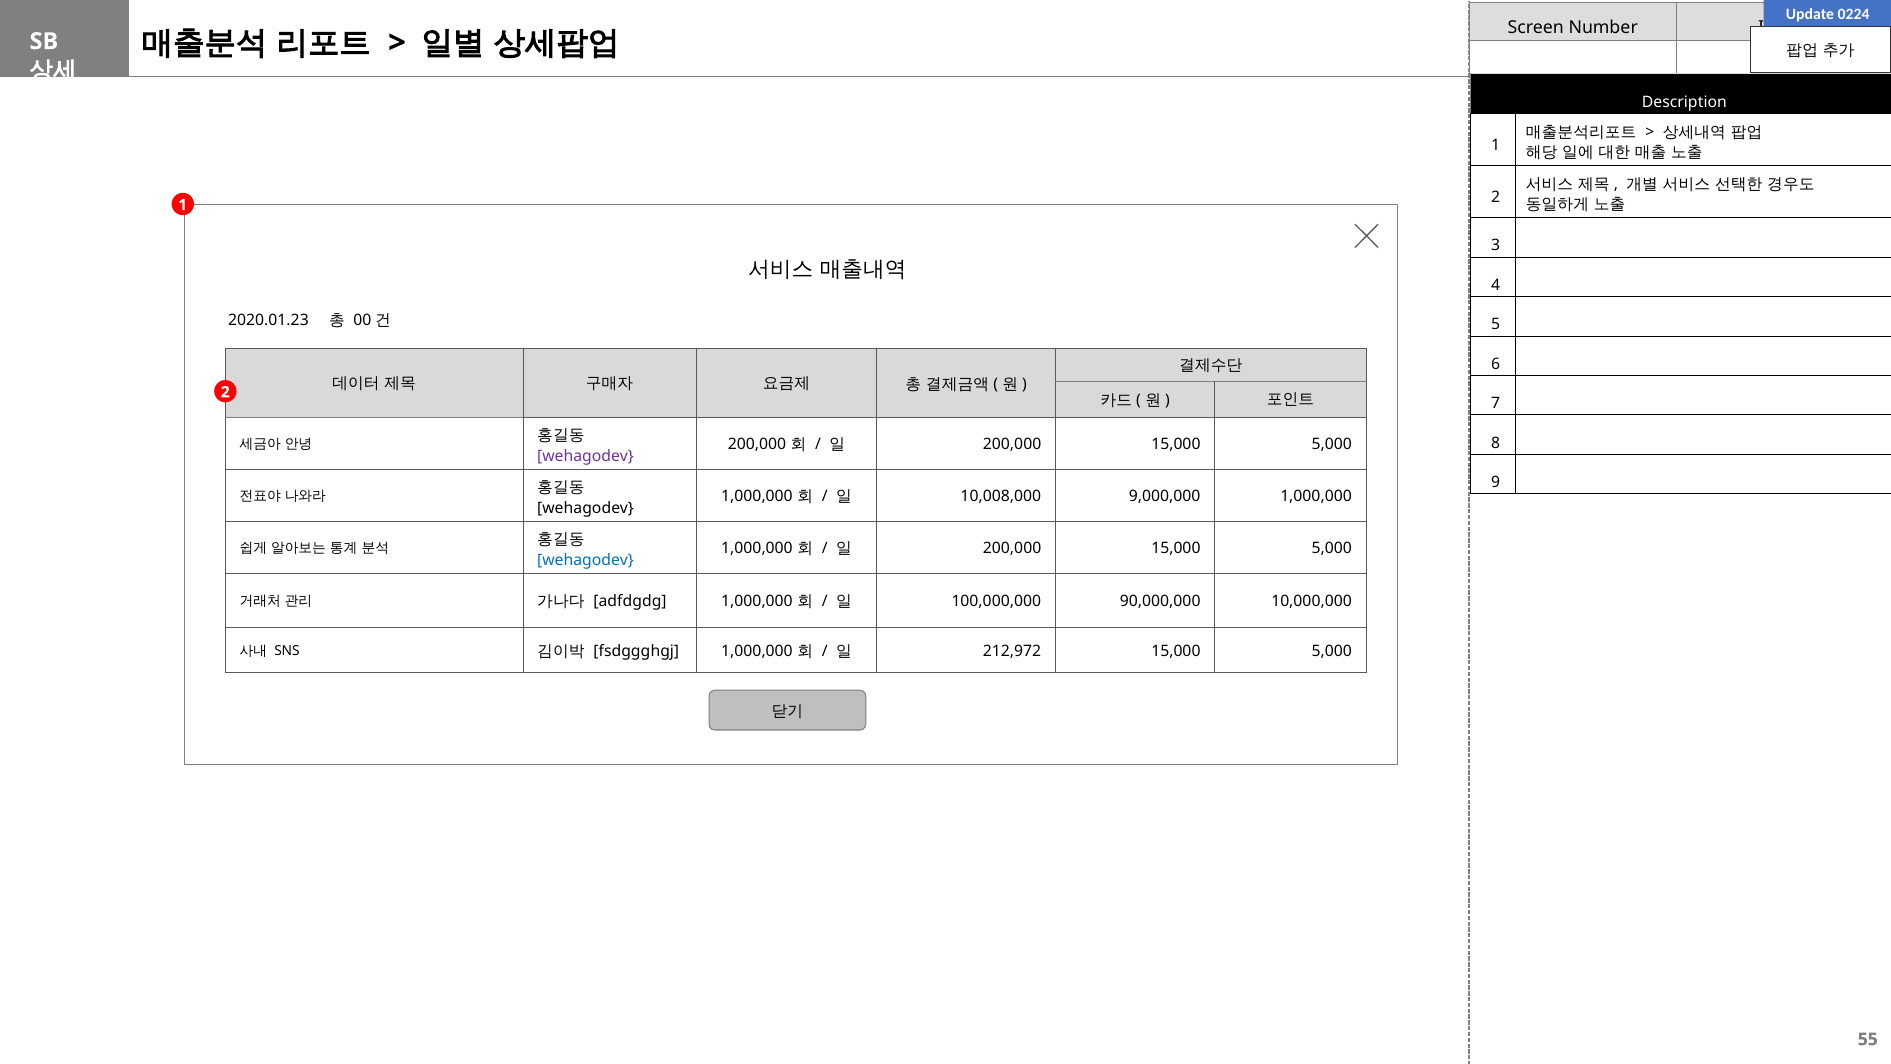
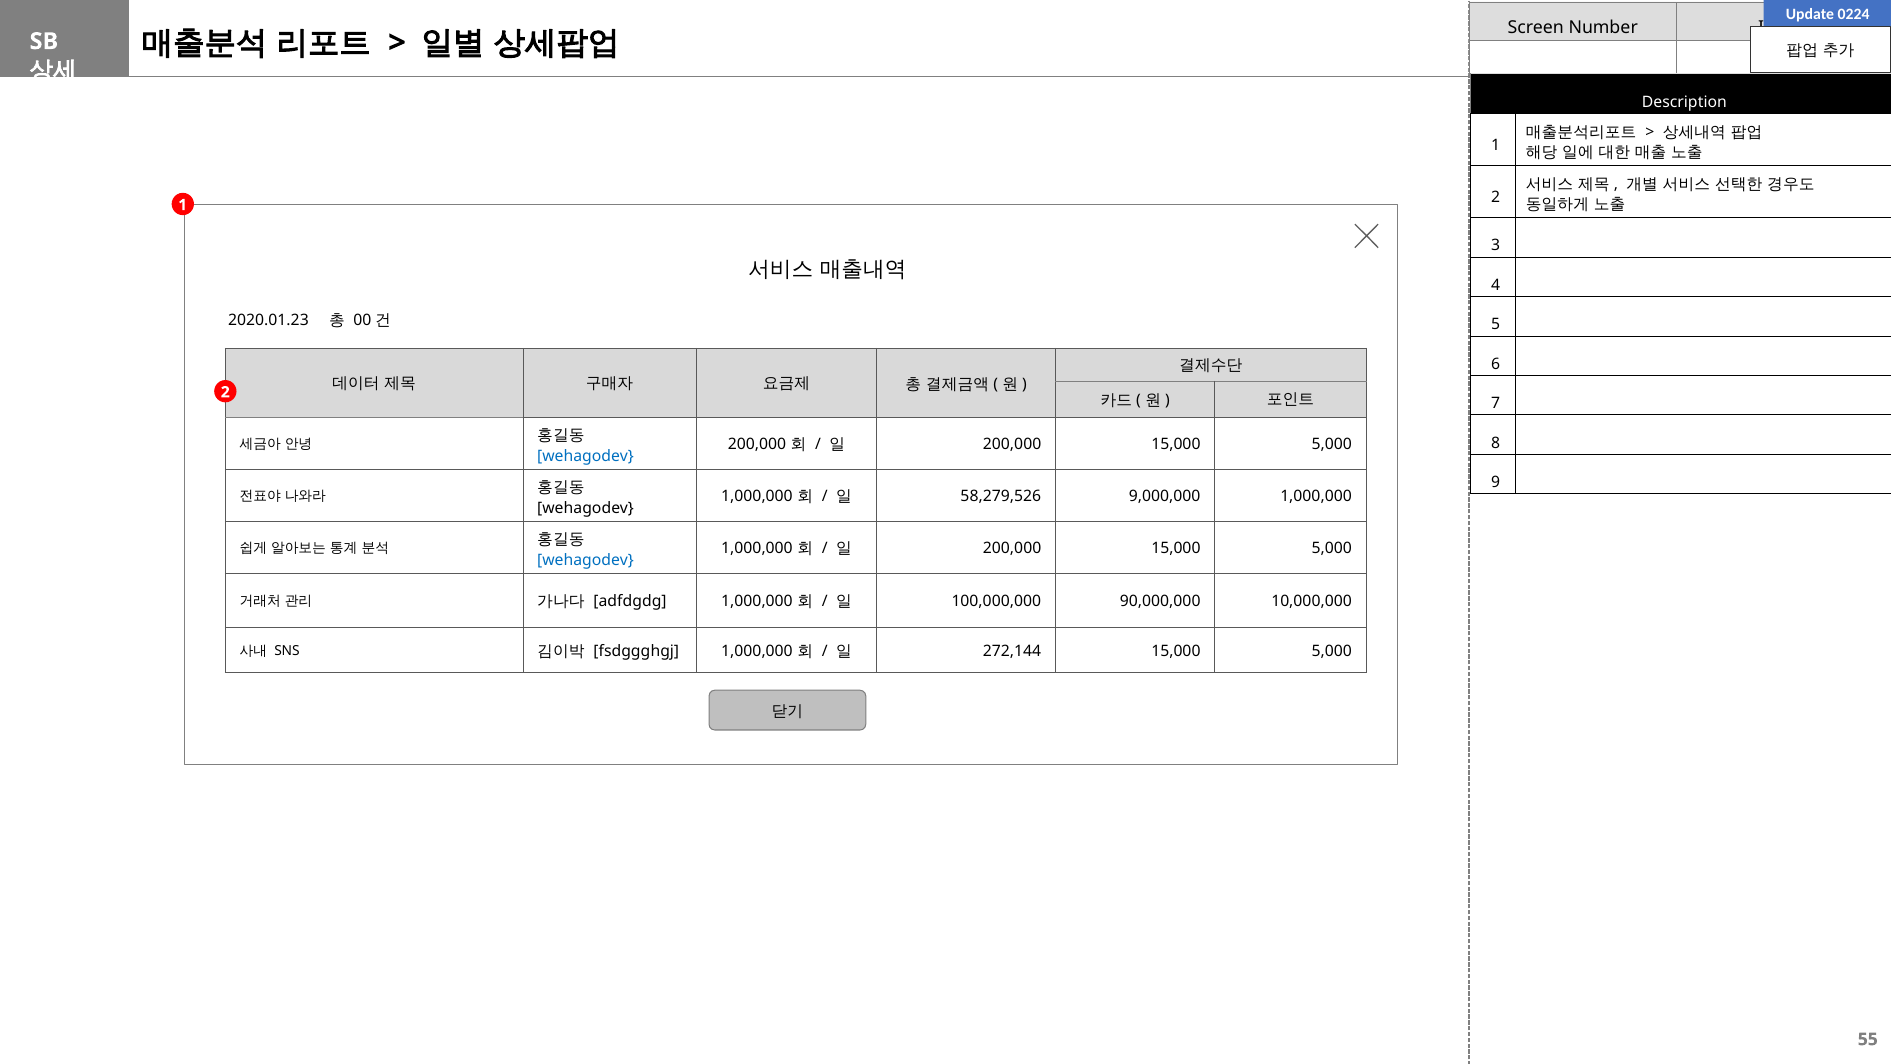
wehagodev at (586, 457) colour: purple -> blue
10,008,000: 10,008,000 -> 58,279,526
212,972: 212,972 -> 272,144
